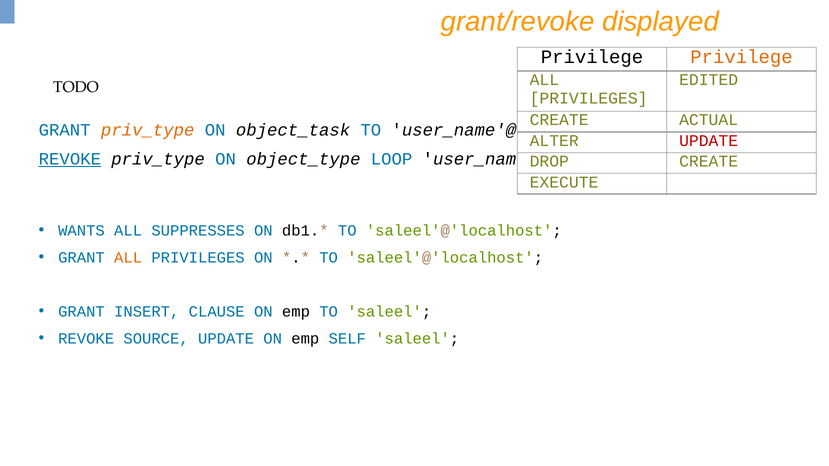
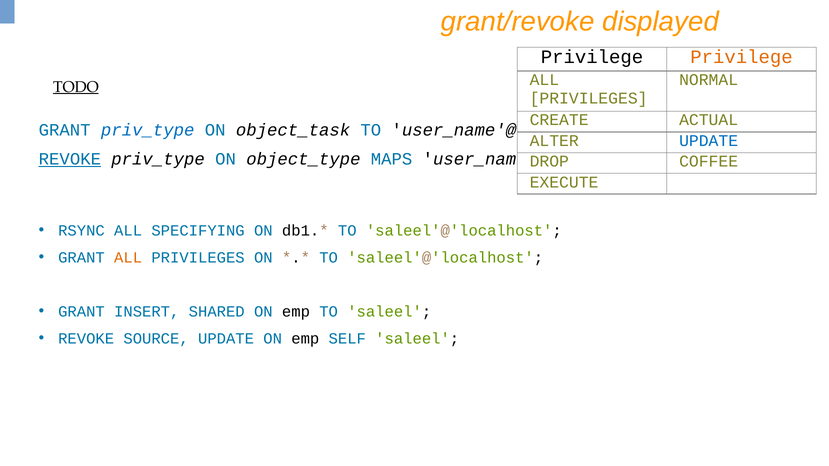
EDITED: EDITED -> NORMAL
TODO underline: none -> present
priv_type at (148, 130) colour: orange -> blue
UPDATE at (709, 141) colour: red -> blue
LOOP: LOOP -> MAPS
CREATE at (709, 162): CREATE -> COFFEE
WANTS: WANTS -> RSYNC
SUPPRESSES: SUPPRESSES -> SPECIFYING
CLAUSE: CLAUSE -> SHARED
